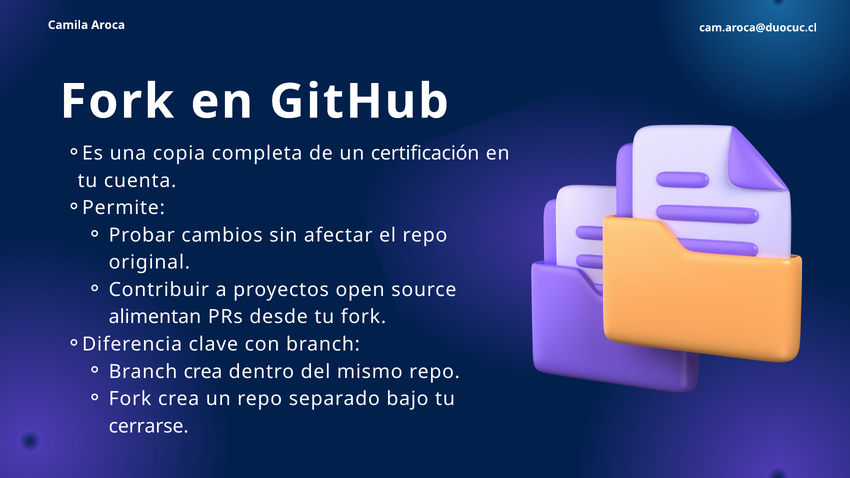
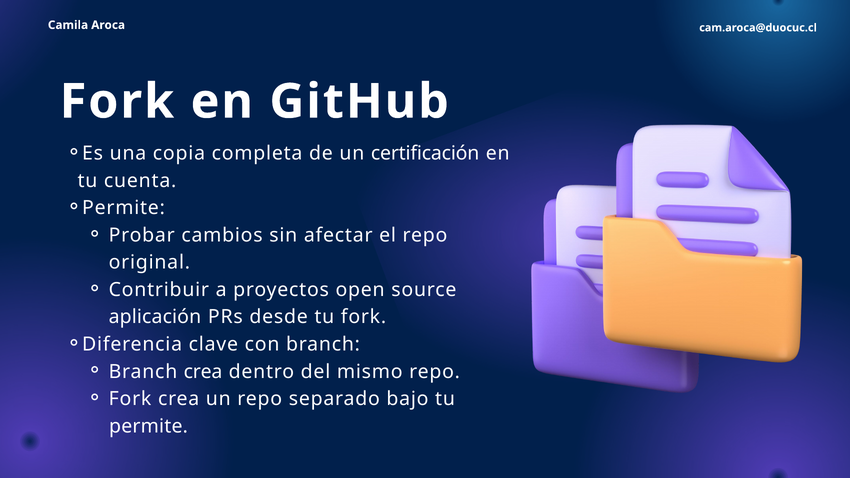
alimentan: alimentan -> aplicación
cerrarse at (149, 426): cerrarse -> permite
